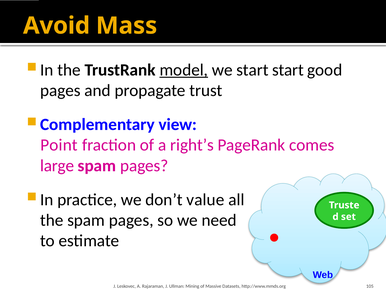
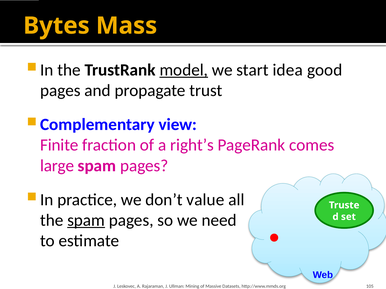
Avoid: Avoid -> Bytes
start start: start -> idea
Point: Point -> Finite
spam at (86, 221) underline: none -> present
